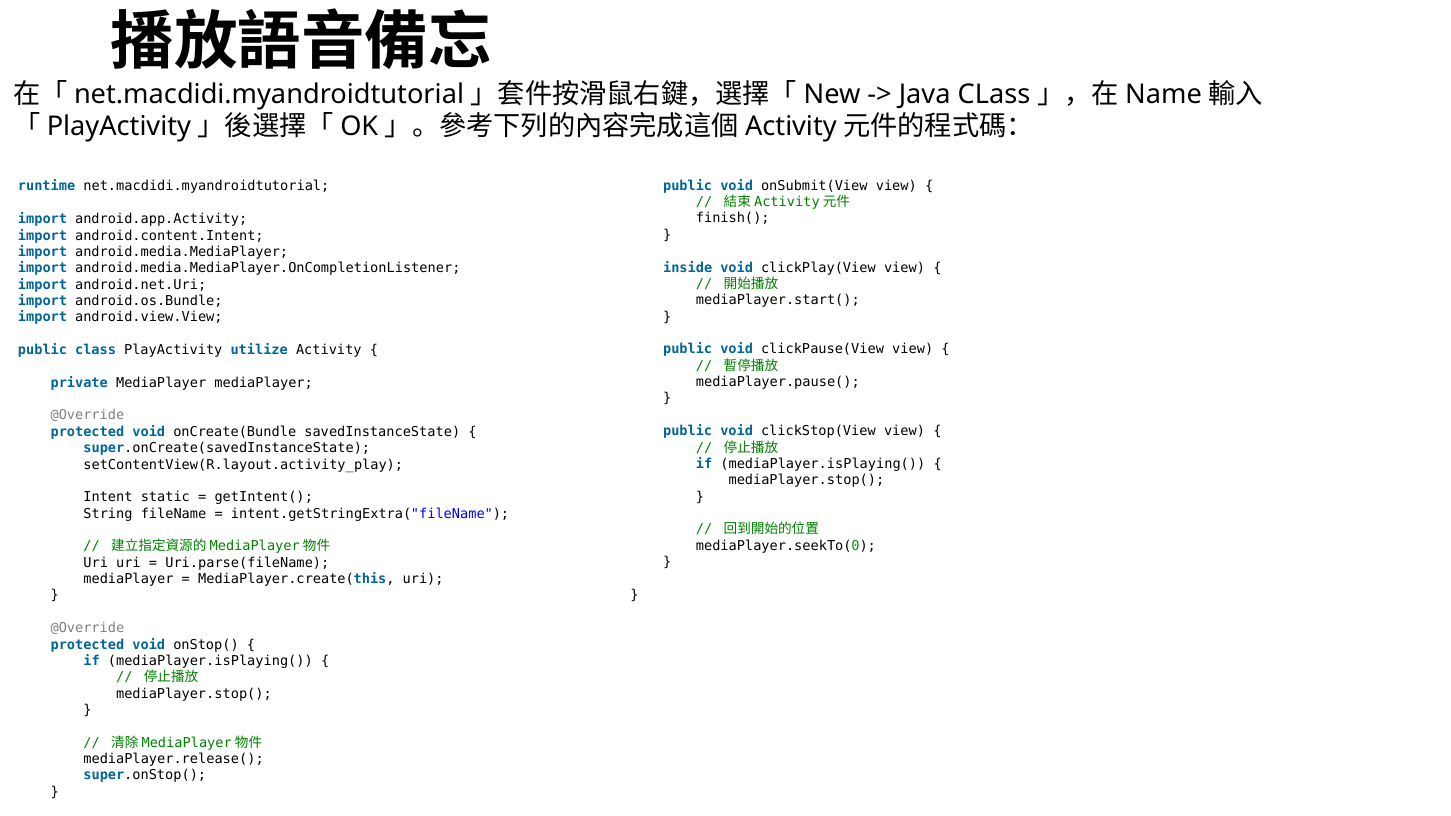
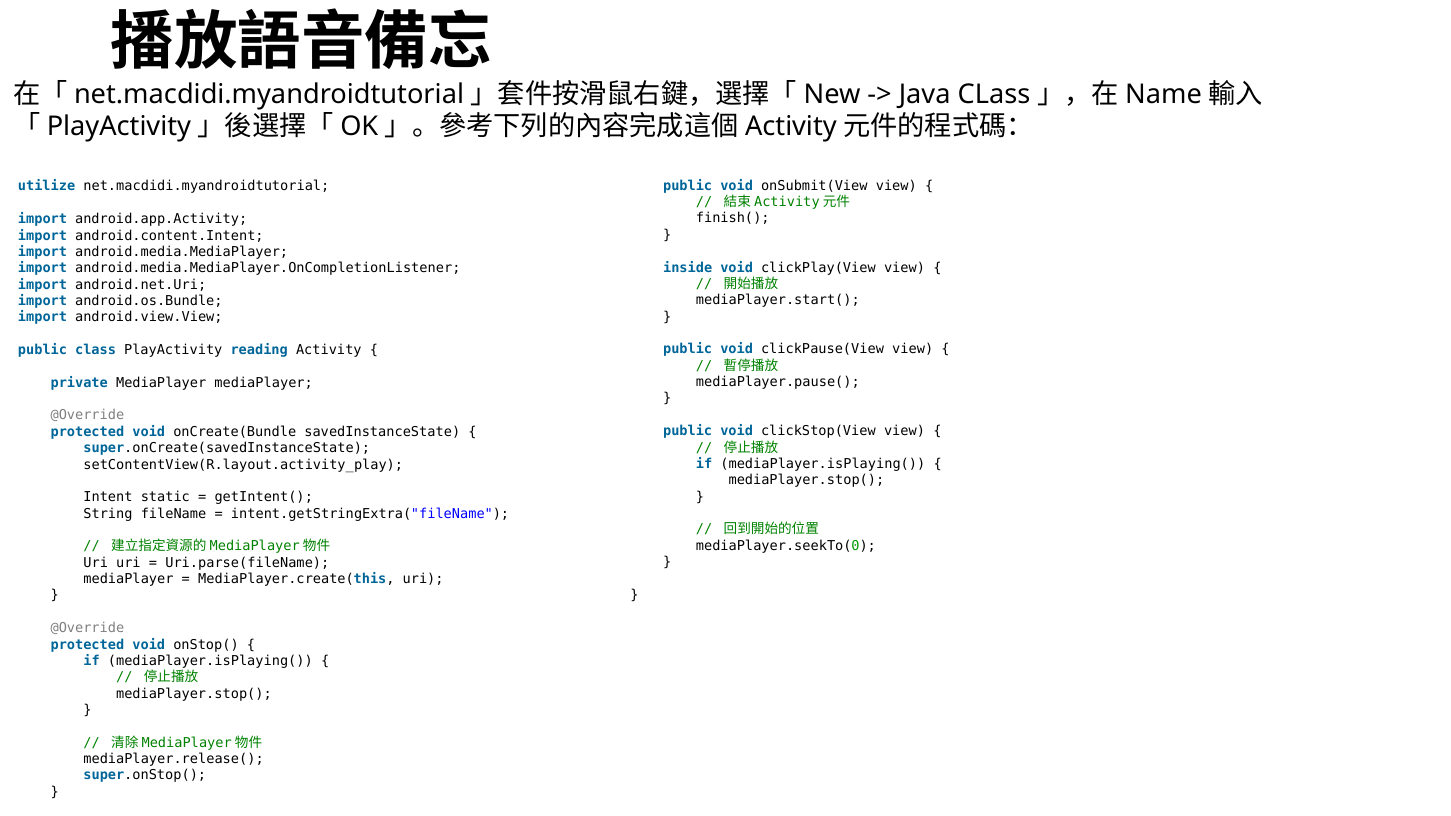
runtime: runtime -> utilize
utilize: utilize -> reading
